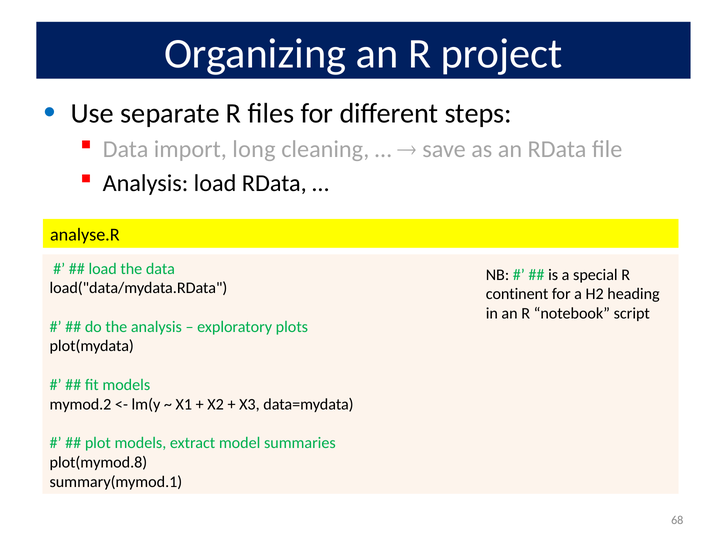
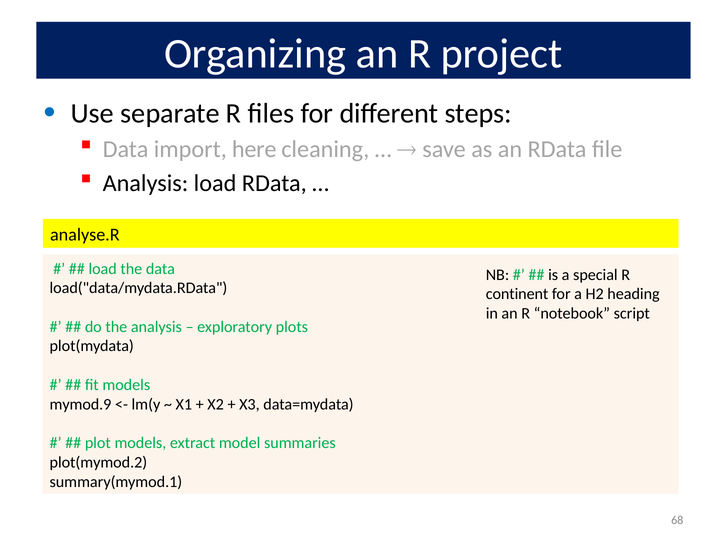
long: long -> here
mymod.2: mymod.2 -> mymod.9
plot(mymod.8: plot(mymod.8 -> plot(mymod.2
